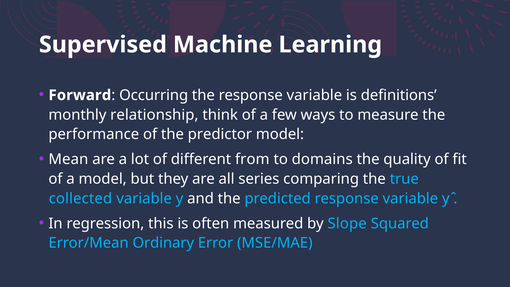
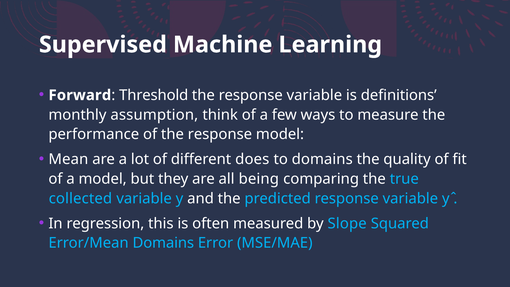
Occurring: Occurring -> Threshold
relationship: relationship -> assumption
of the predictor: predictor -> response
from: from -> does
series: series -> being
Error/Mean Ordinary: Ordinary -> Domains
